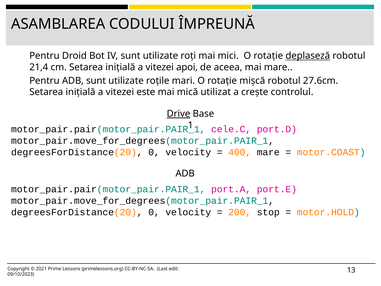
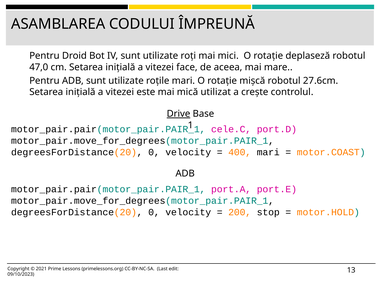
deplaseză underline: present -> none
21,4: 21,4 -> 47,0
apoi: apoi -> face
400 mare: mare -> mari
